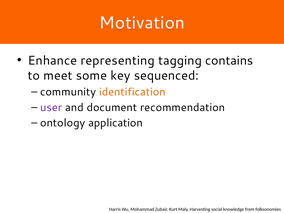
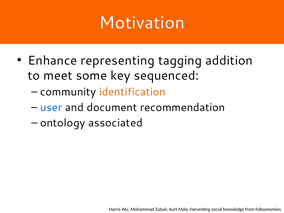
contains: contains -> addition
user colour: purple -> blue
application: application -> associated
